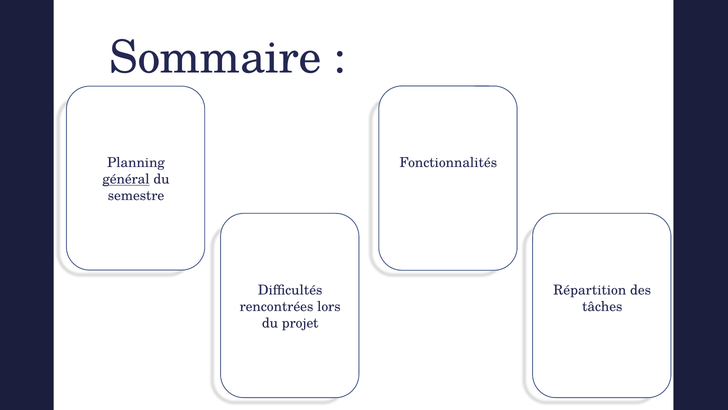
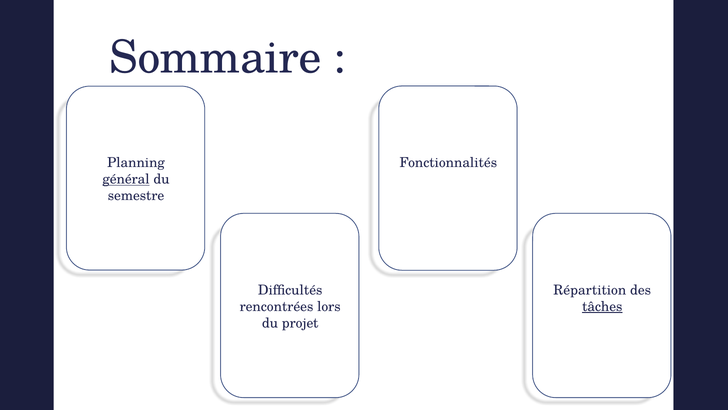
tâches underline: none -> present
